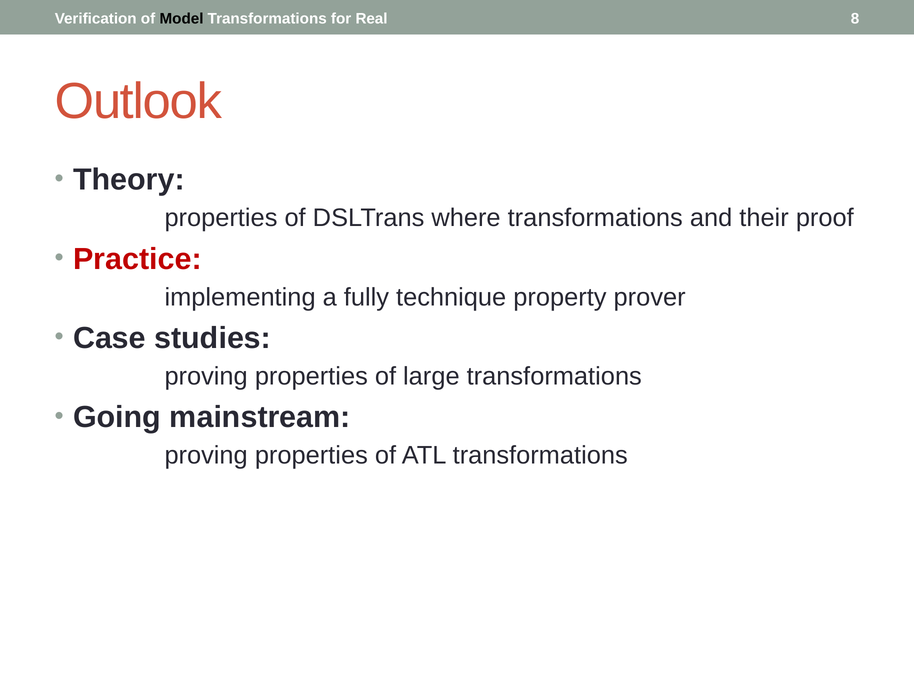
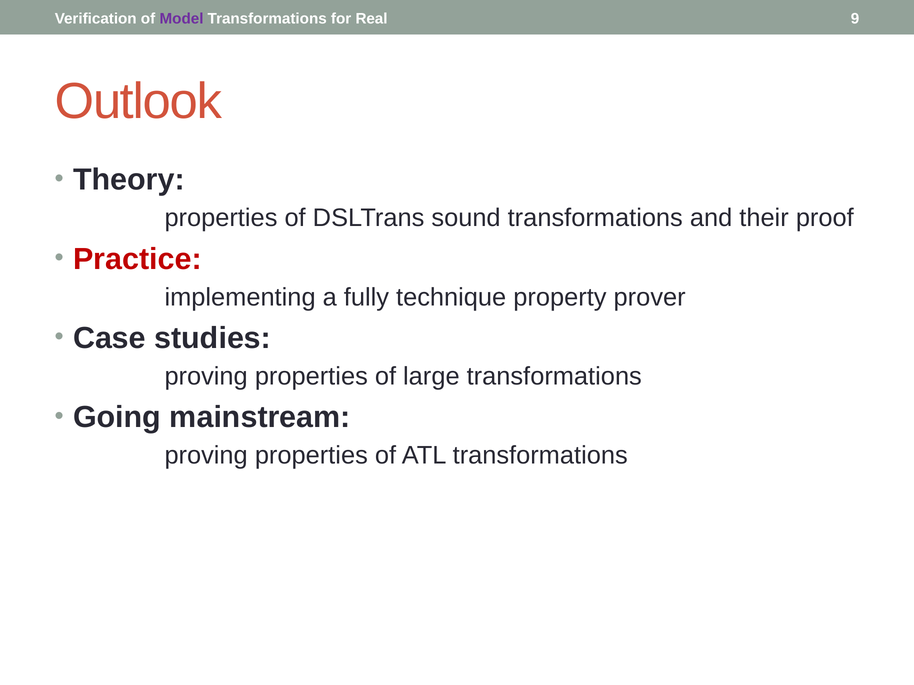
Model colour: black -> purple
8: 8 -> 9
where: where -> sound
